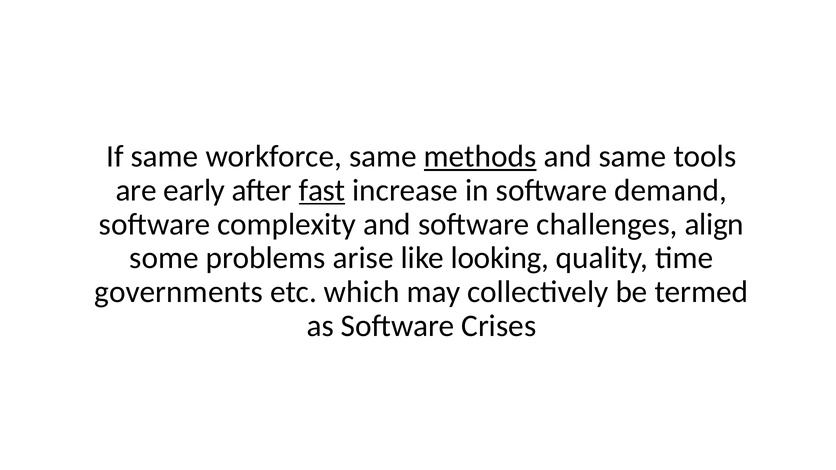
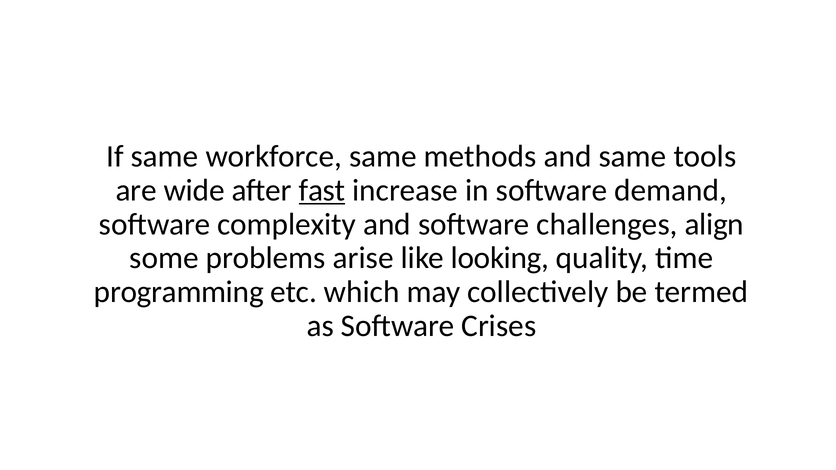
methods underline: present -> none
early: early -> wide
governments: governments -> programming
